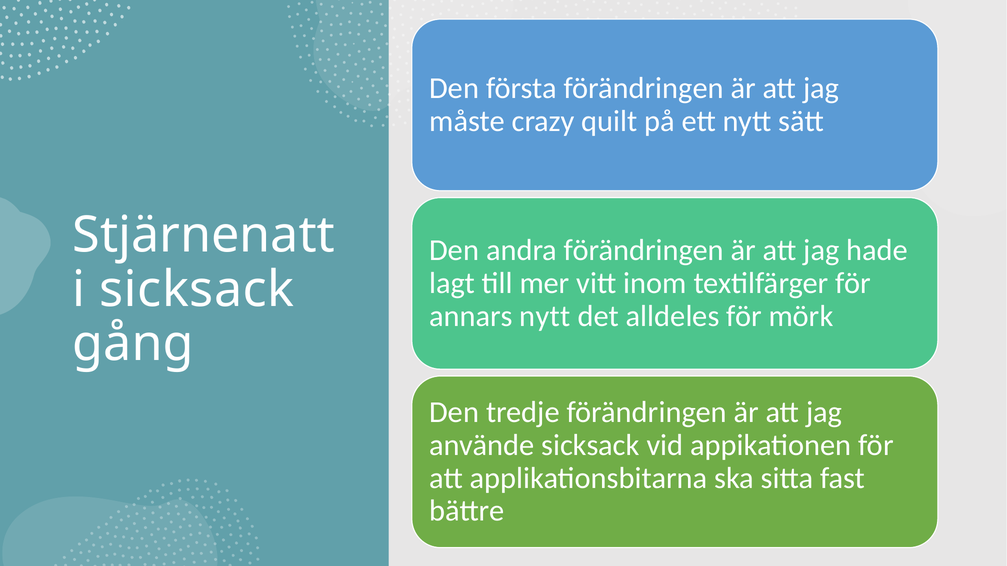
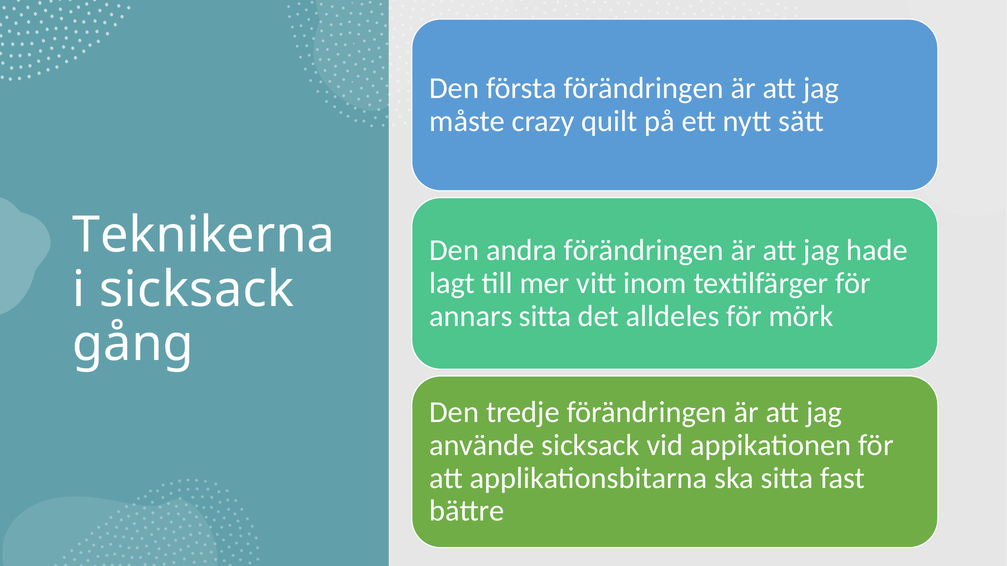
Stjärnenatt: Stjärnenatt -> Teknikerna
annars nytt: nytt -> sitta
